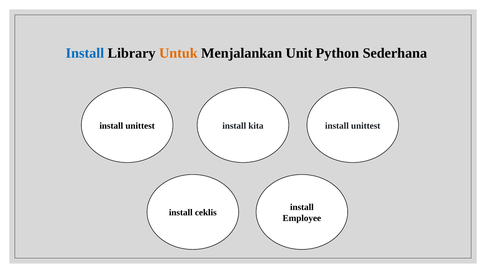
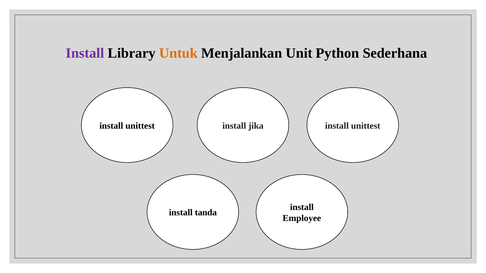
Install at (85, 53) colour: blue -> purple
kita: kita -> jika
ceklis: ceklis -> tanda
